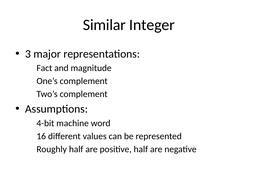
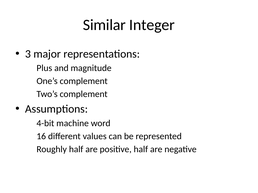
Fact: Fact -> Plus
